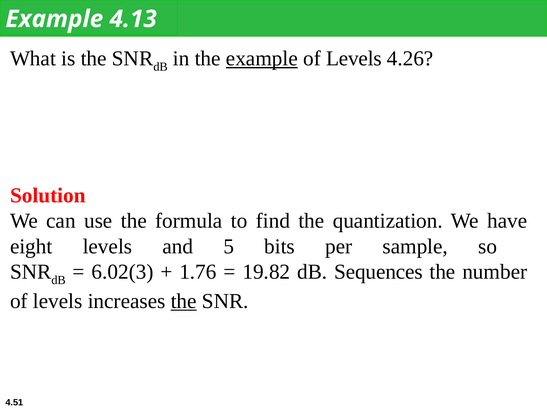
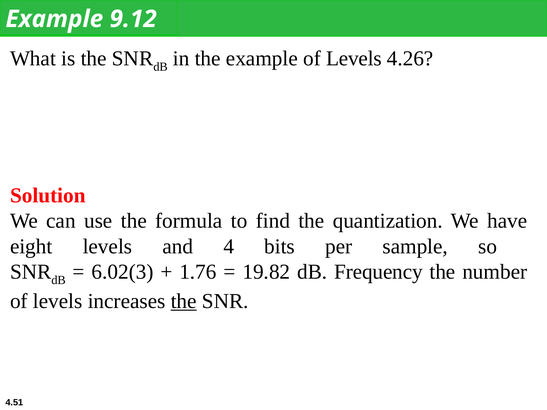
4.13: 4.13 -> 9.12
example at (262, 59) underline: present -> none
5: 5 -> 4
Sequences: Sequences -> Frequency
